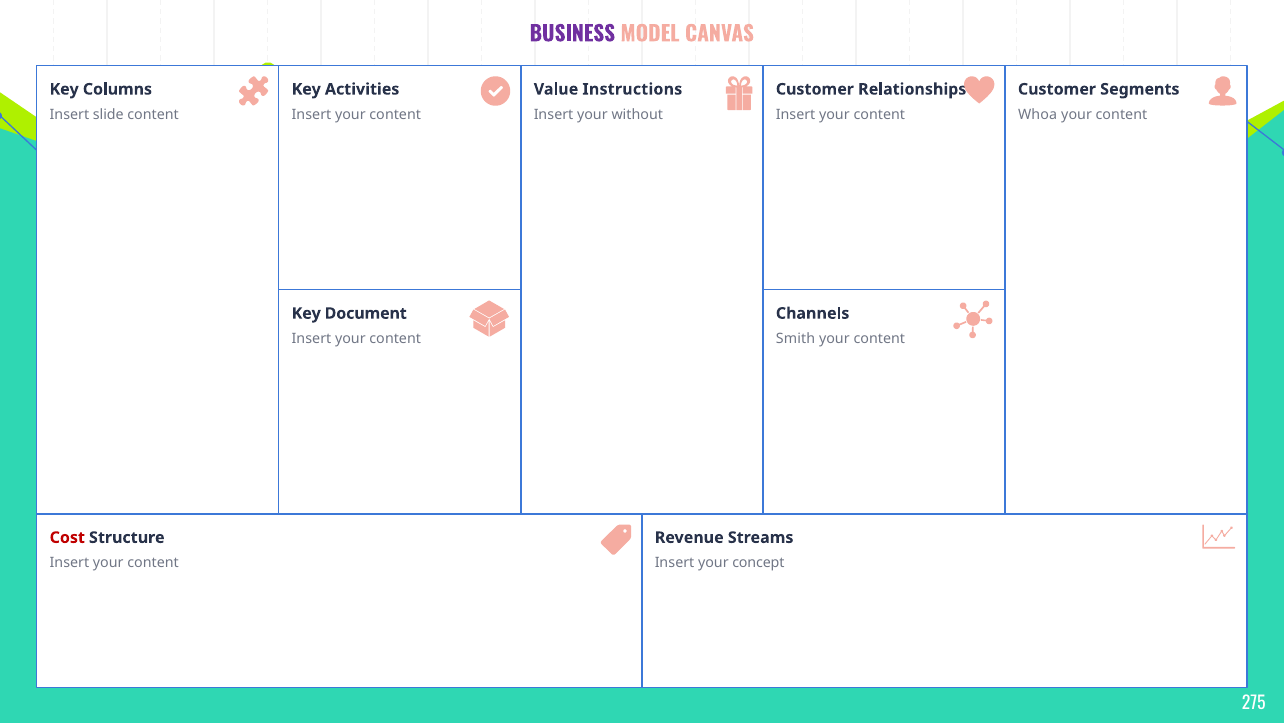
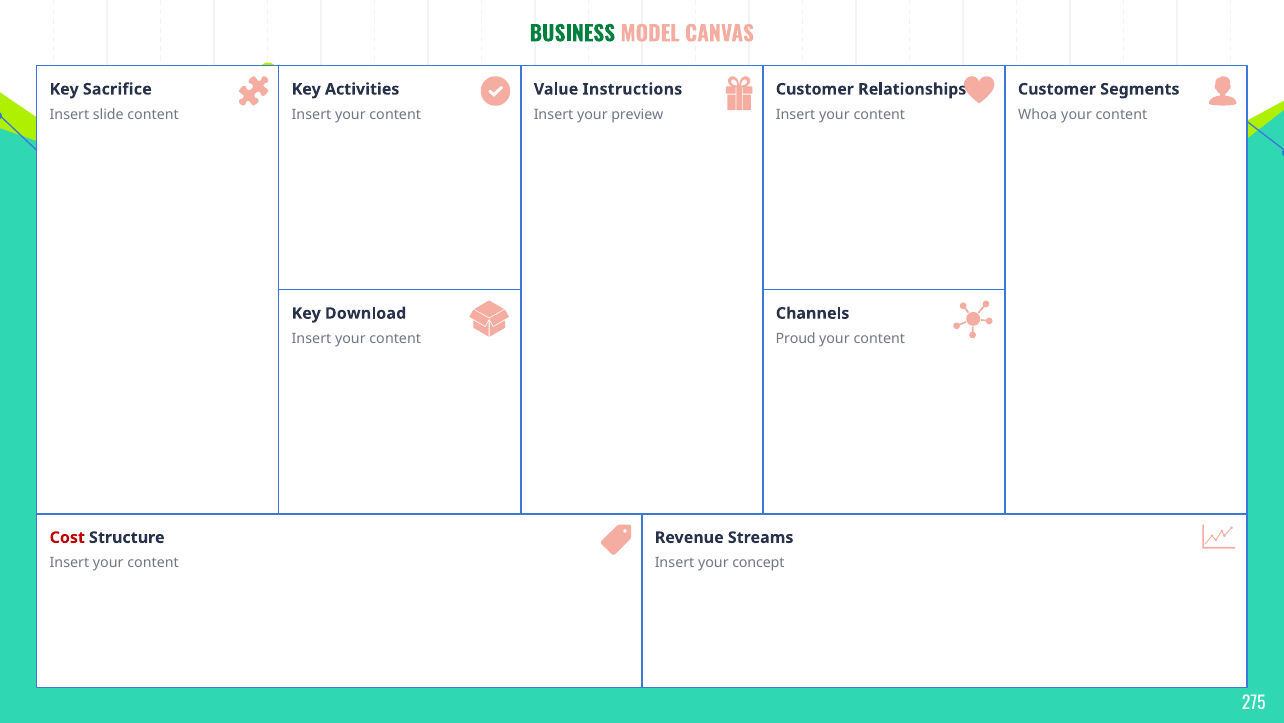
BUSINESS colour: purple -> green
Columns: Columns -> Sacrifice
without: without -> preview
Document: Document -> Download
Smith: Smith -> Proud
